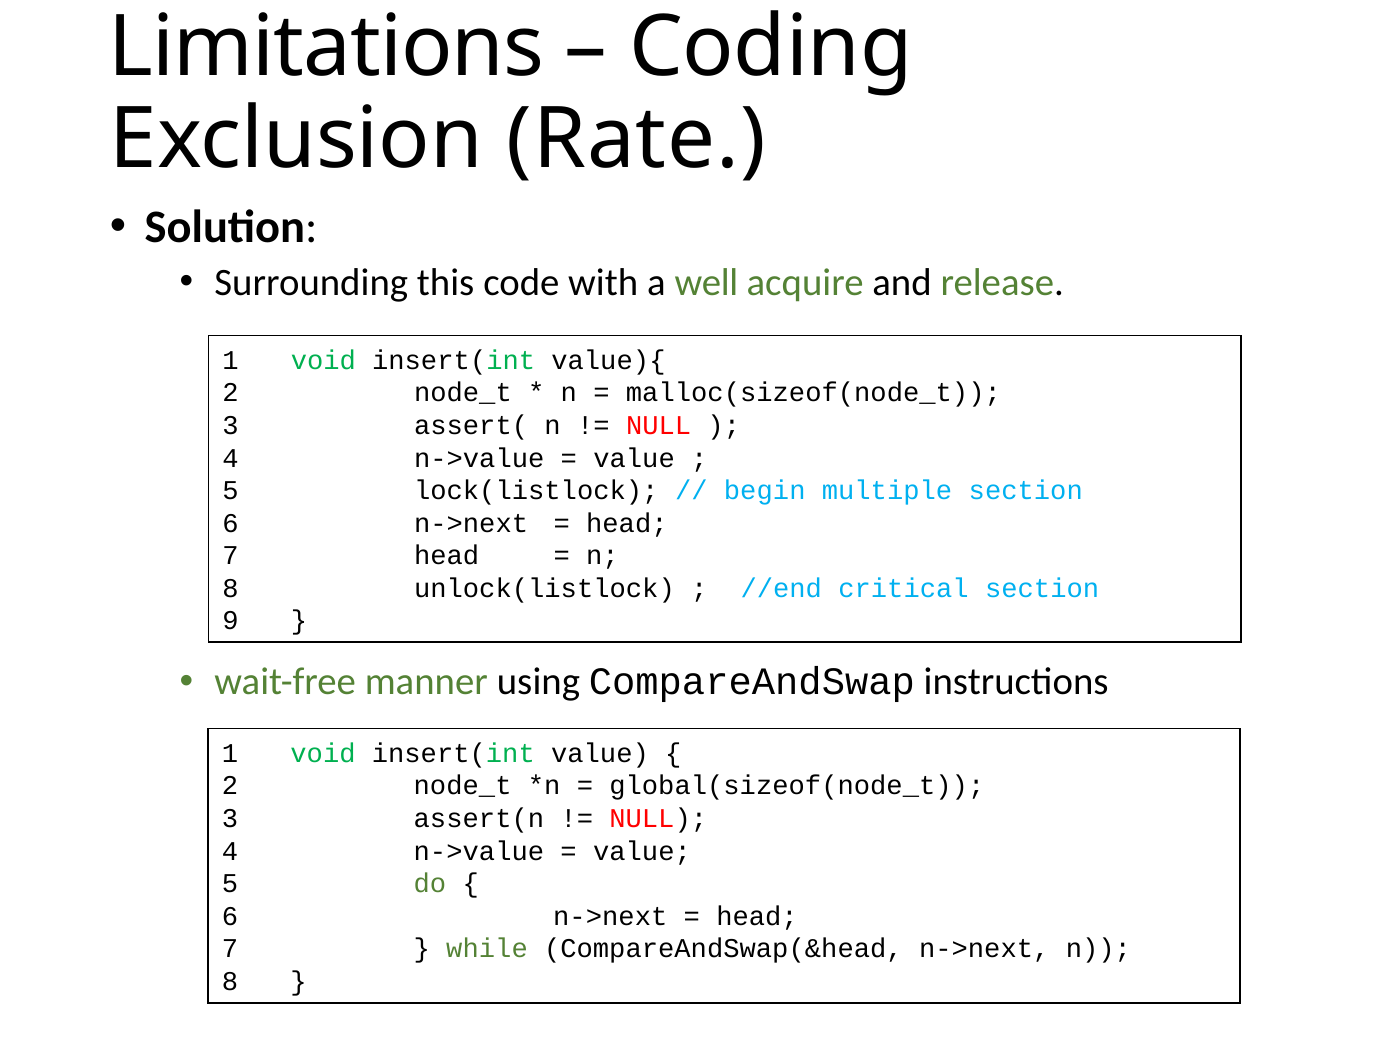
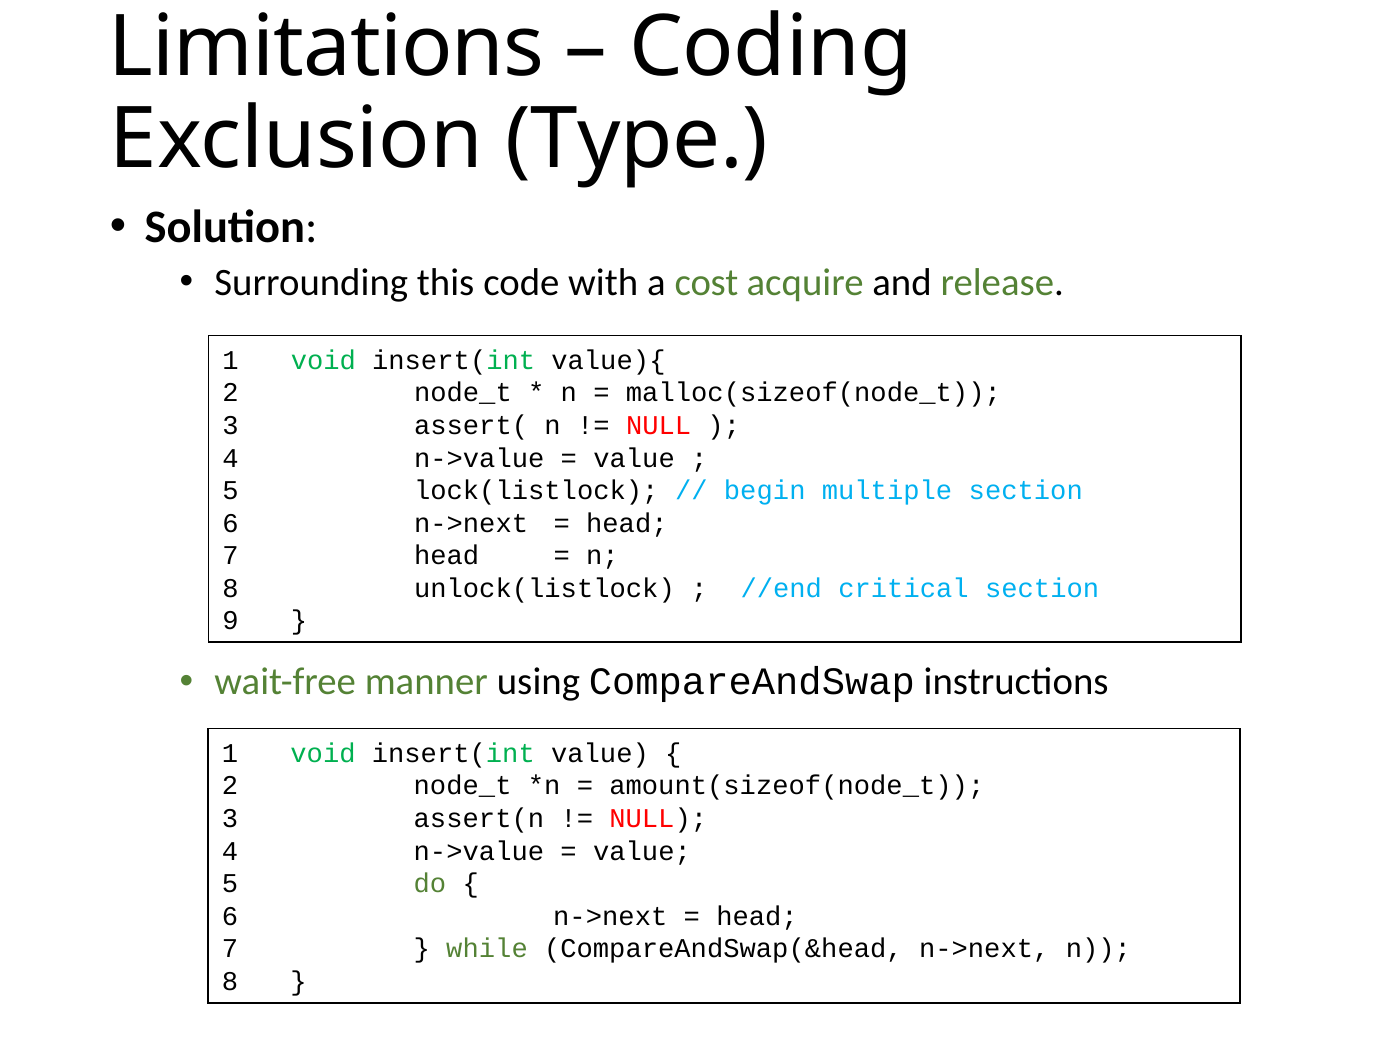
Rate: Rate -> Type
well: well -> cost
global(sizeof(node_t: global(sizeof(node_t -> amount(sizeof(node_t
